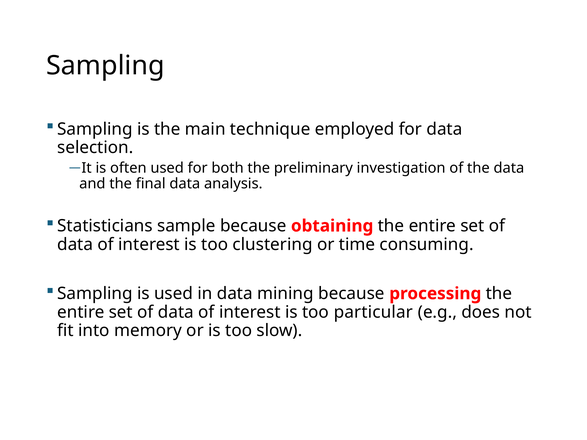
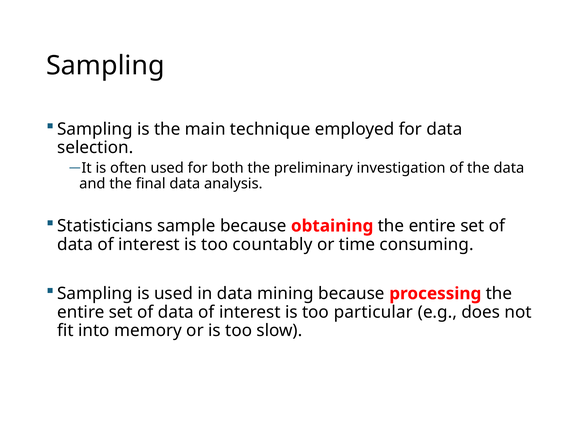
clustering: clustering -> countably
